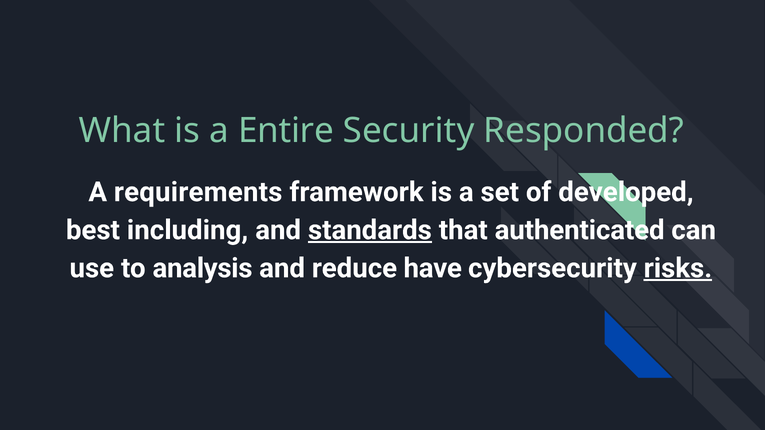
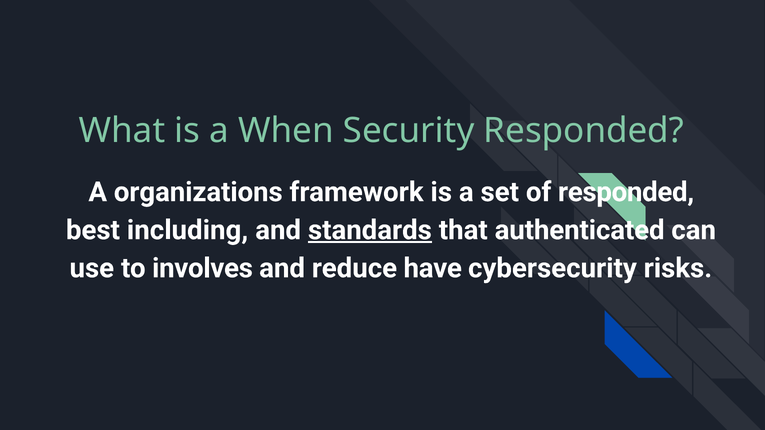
Entire: Entire -> When
requirements: requirements -> organizations
of developed: developed -> responded
analysis: analysis -> involves
risks underline: present -> none
